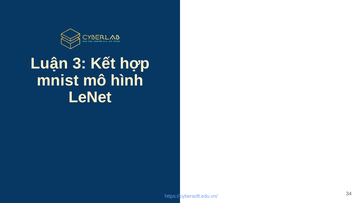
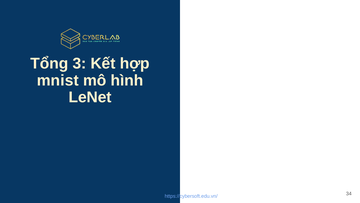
Luận: Luận -> Tổng
